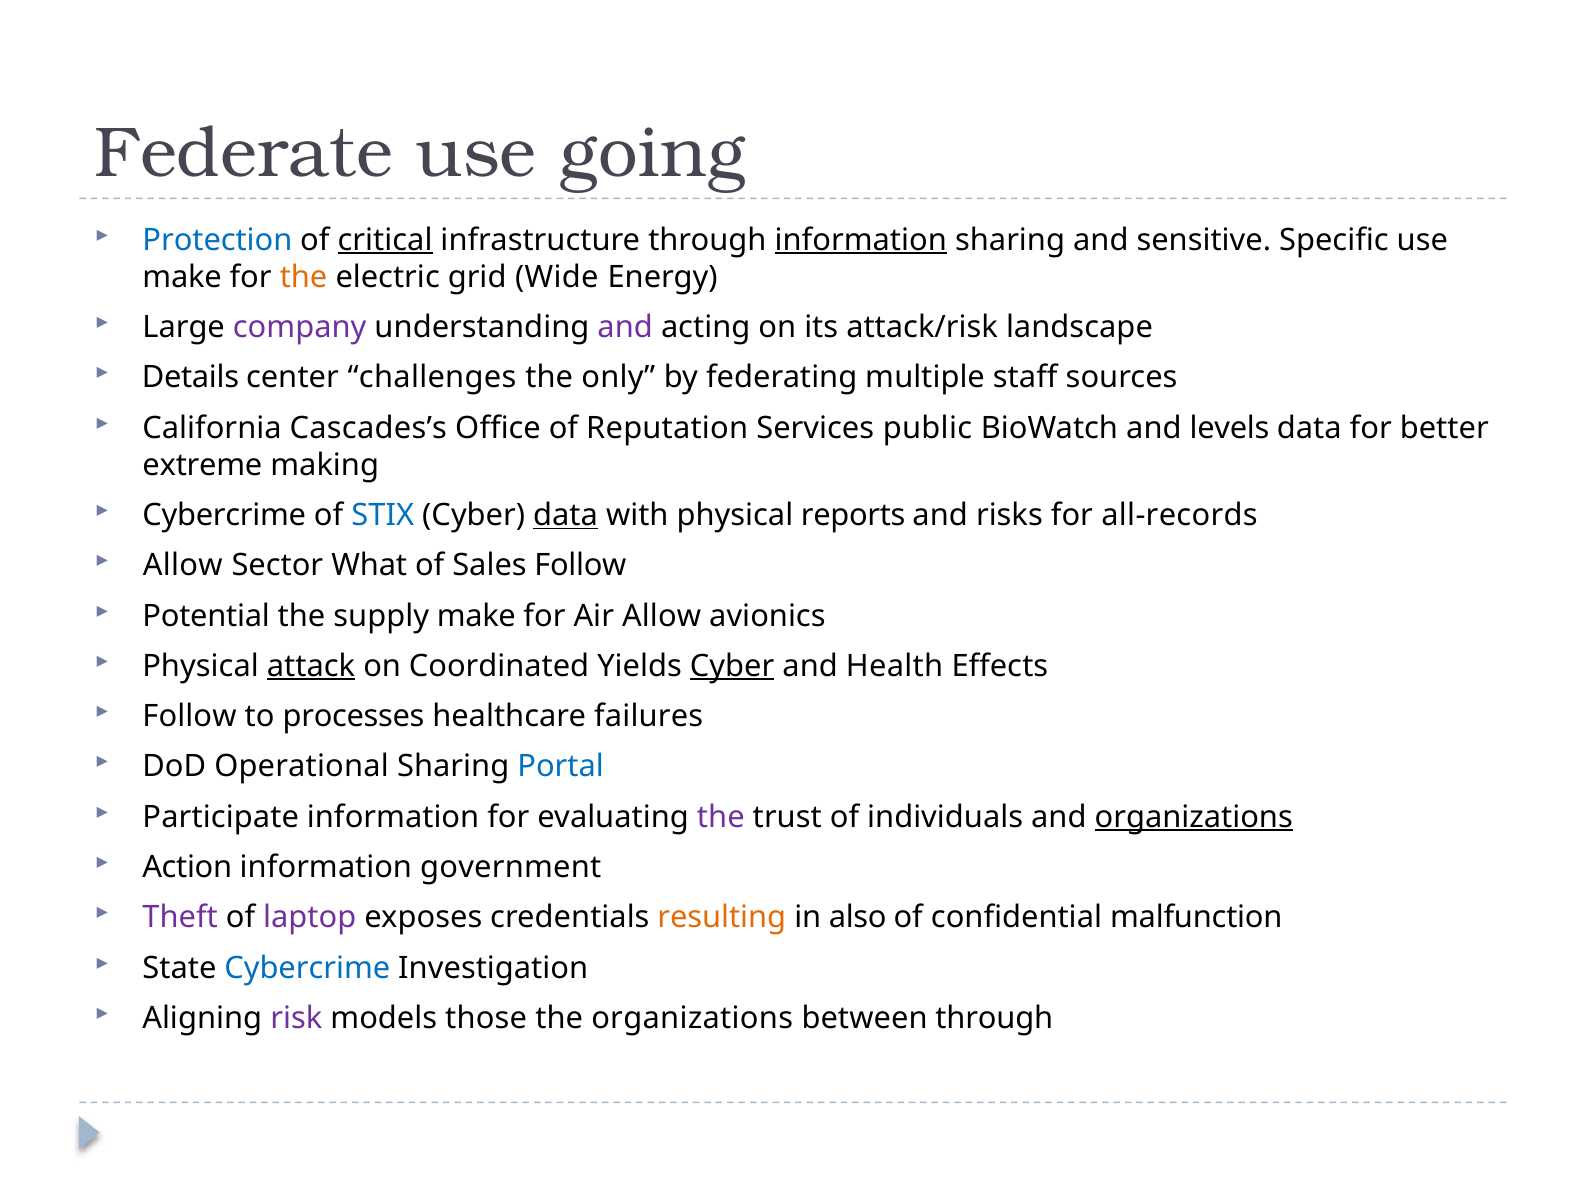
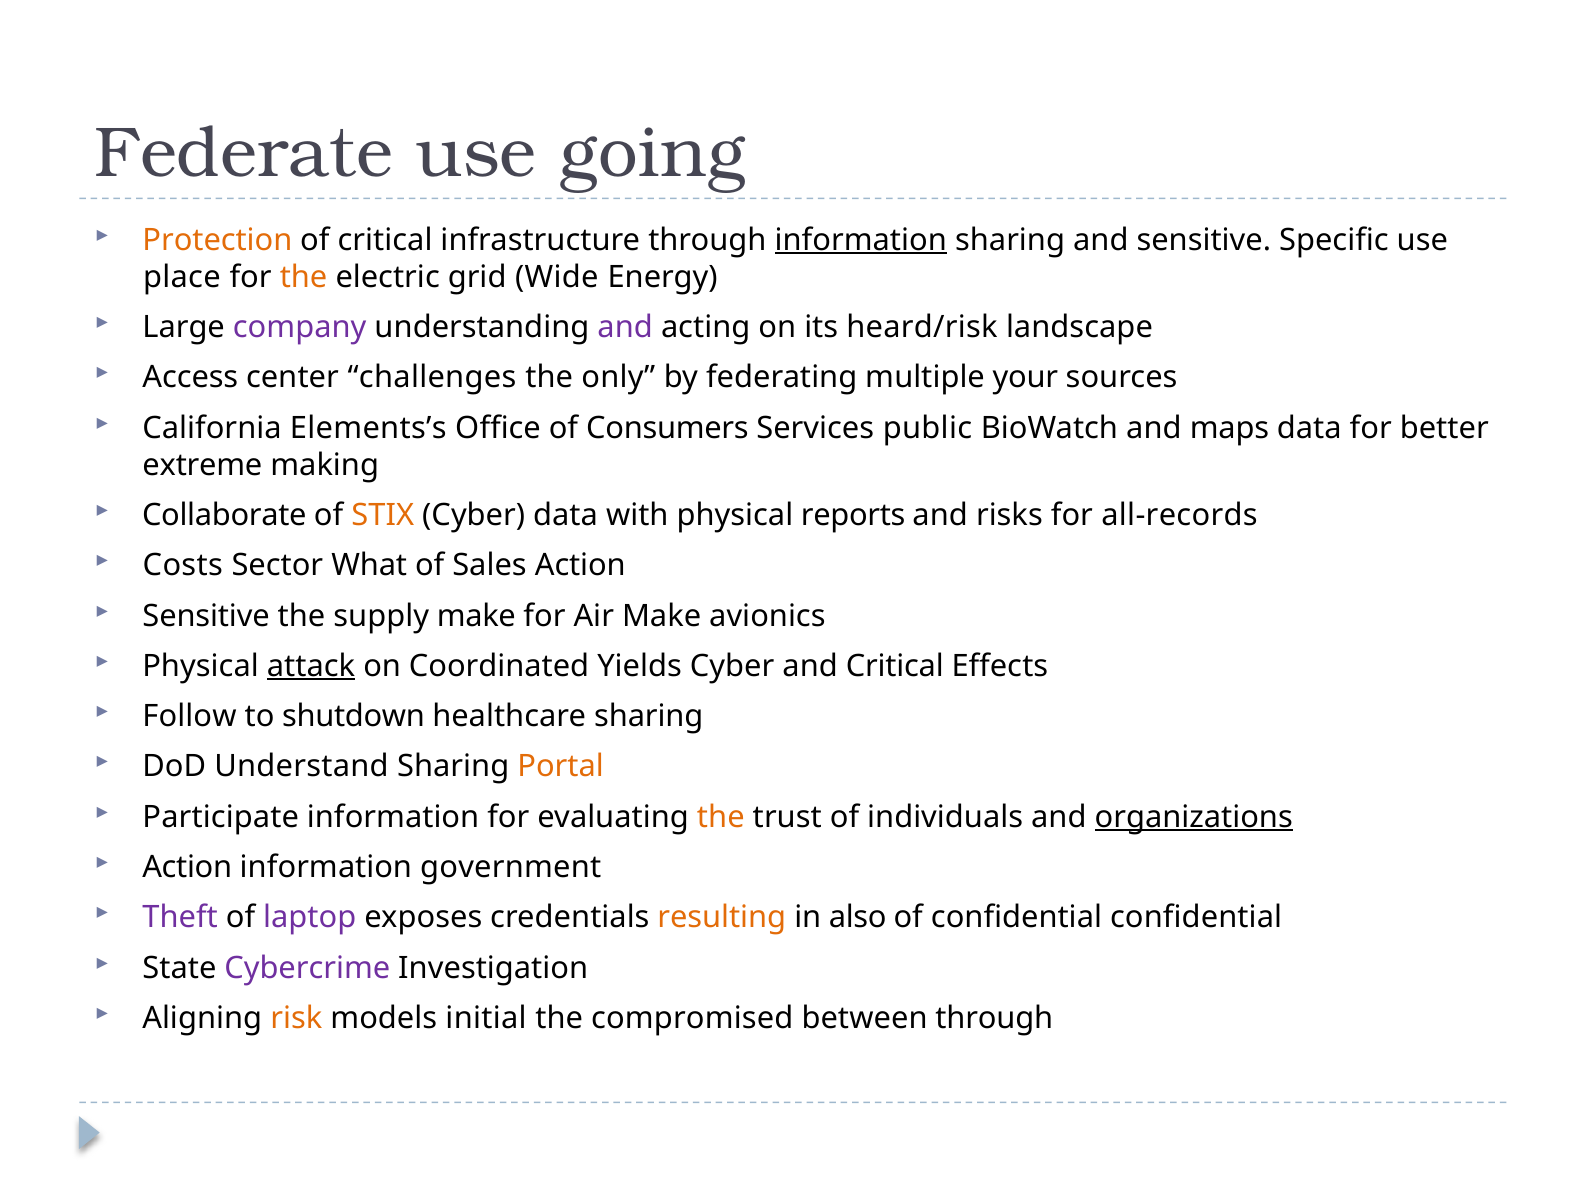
Protection colour: blue -> orange
critical at (385, 240) underline: present -> none
make at (182, 277): make -> place
attack/risk: attack/risk -> heard/risk
Details: Details -> Access
staff: staff -> your
Cascades’s: Cascades’s -> Elements’s
Reputation: Reputation -> Consumers
levels: levels -> maps
Cybercrime at (224, 515): Cybercrime -> Collaborate
STIX colour: blue -> orange
data at (566, 515) underline: present -> none
Allow at (183, 565): Allow -> Costs
Sales Follow: Follow -> Action
Potential at (206, 616): Potential -> Sensitive
Air Allow: Allow -> Make
Cyber at (732, 666) underline: present -> none
and Health: Health -> Critical
processes: processes -> shutdown
healthcare failures: failures -> sharing
Operational: Operational -> Understand
Portal colour: blue -> orange
the at (721, 817) colour: purple -> orange
confidential malfunction: malfunction -> confidential
Cybercrime at (307, 967) colour: blue -> purple
risk colour: purple -> orange
those: those -> initial
the organizations: organizations -> compromised
